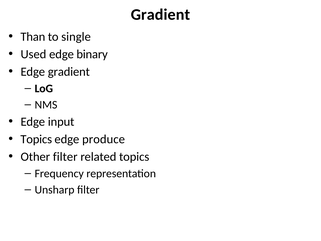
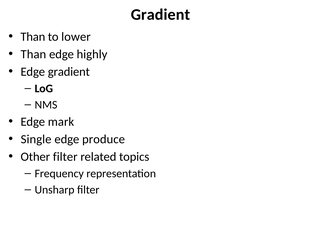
single: single -> lower
Used at (33, 54): Used -> Than
binary: binary -> highly
input: input -> mark
Topics at (36, 139): Topics -> Single
